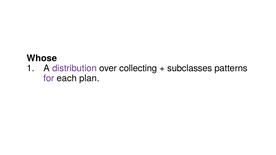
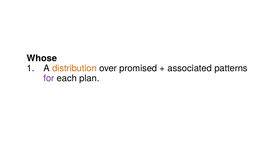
distribution colour: purple -> orange
collecting: collecting -> promised
subclasses: subclasses -> associated
